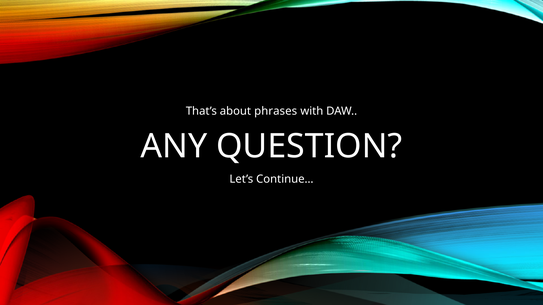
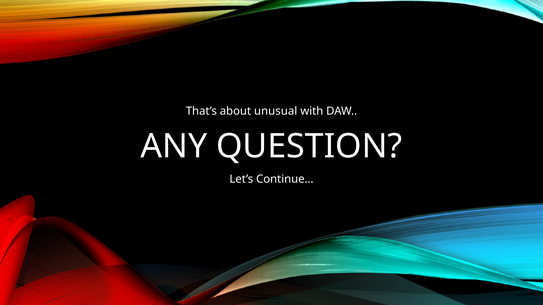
phrases: phrases -> unusual
